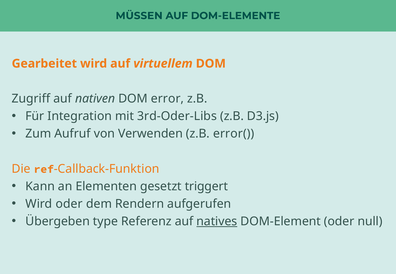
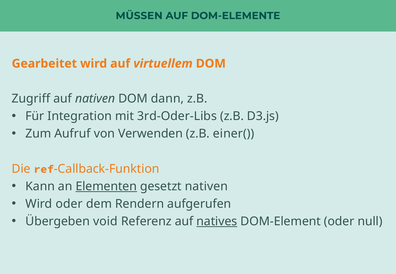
error: error -> dann
error(: error( -> einer(
Elementen underline: none -> present
gesetzt triggert: triggert -> nativen
type: type -> void
